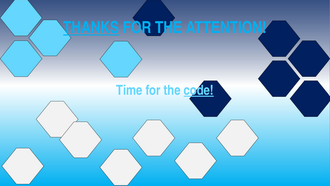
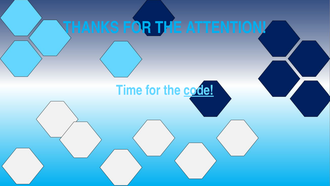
THANKS underline: present -> none
